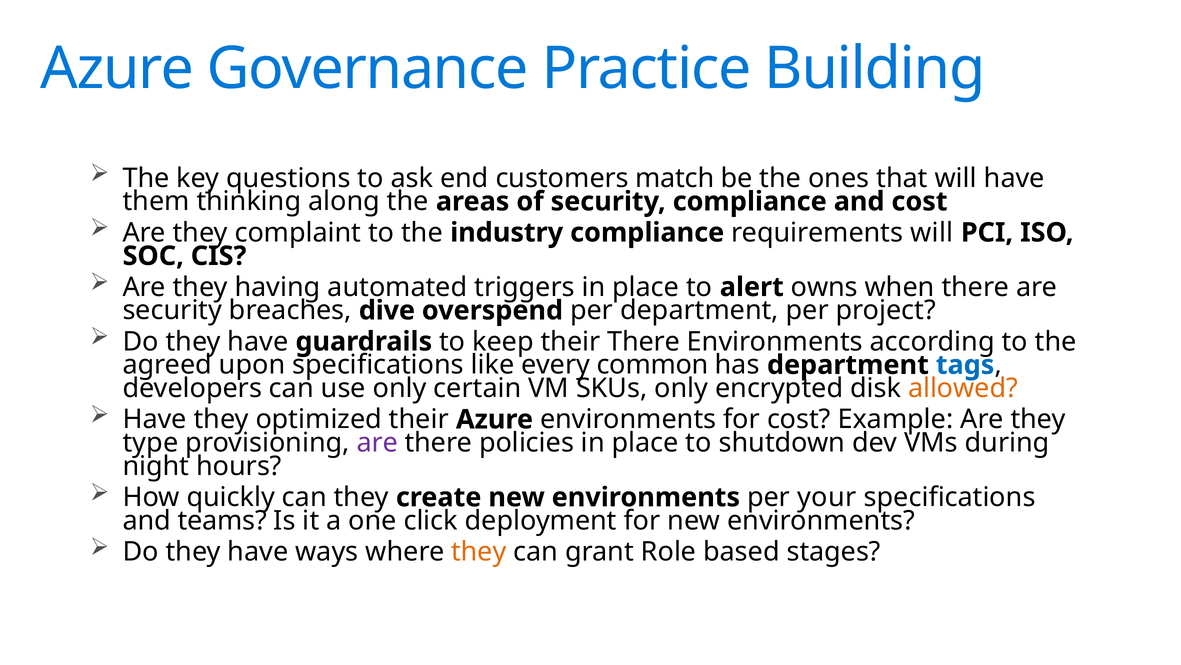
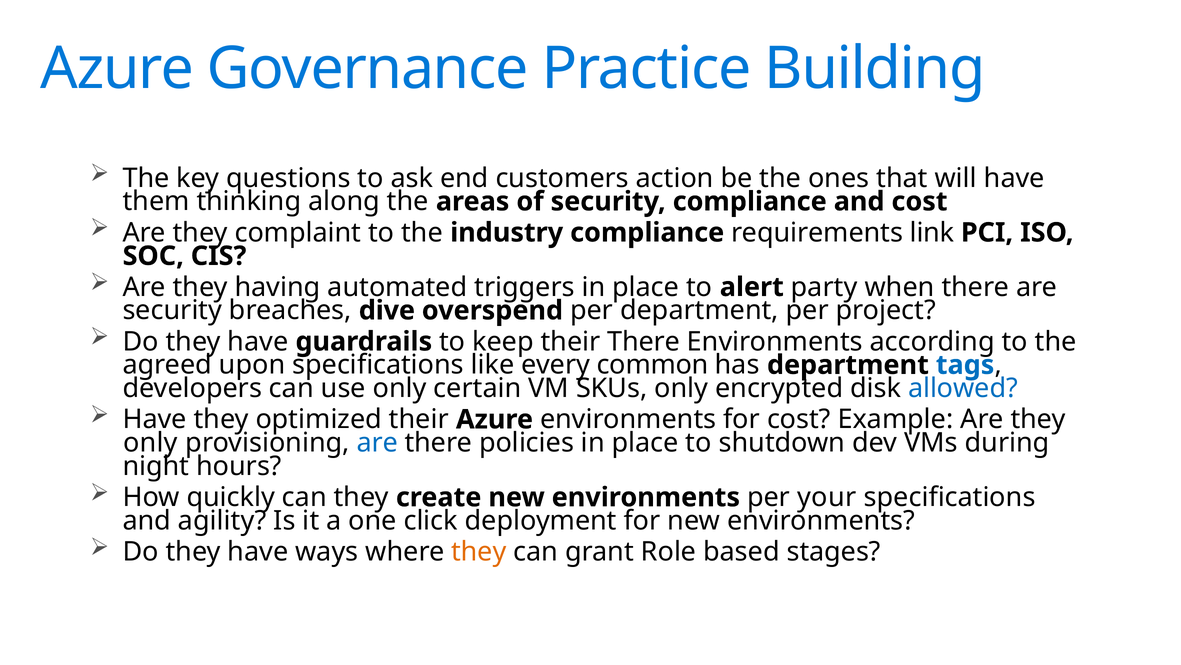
match: match -> action
requirements will: will -> link
owns: owns -> party
allowed colour: orange -> blue
type at (151, 442): type -> only
are at (377, 442) colour: purple -> blue
teams: teams -> agility
